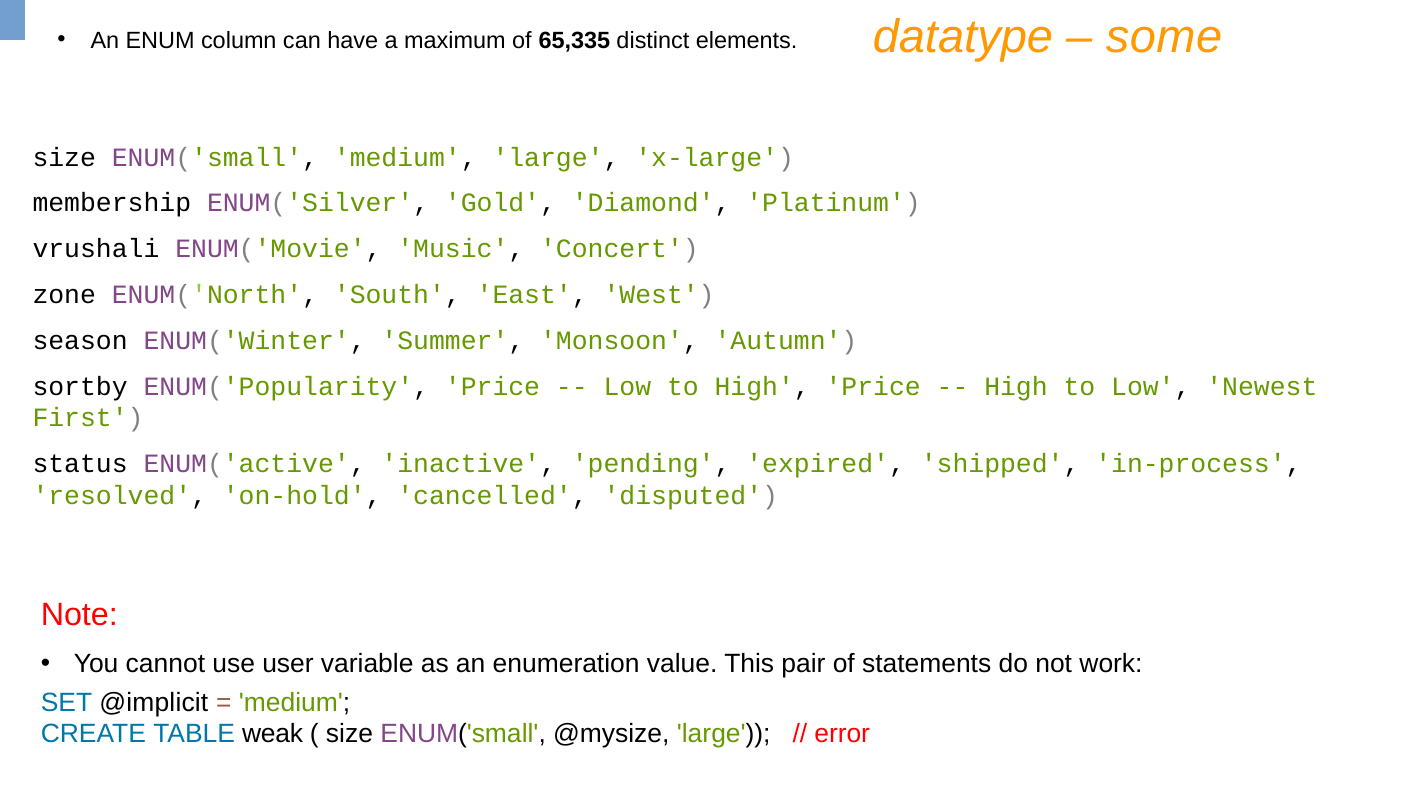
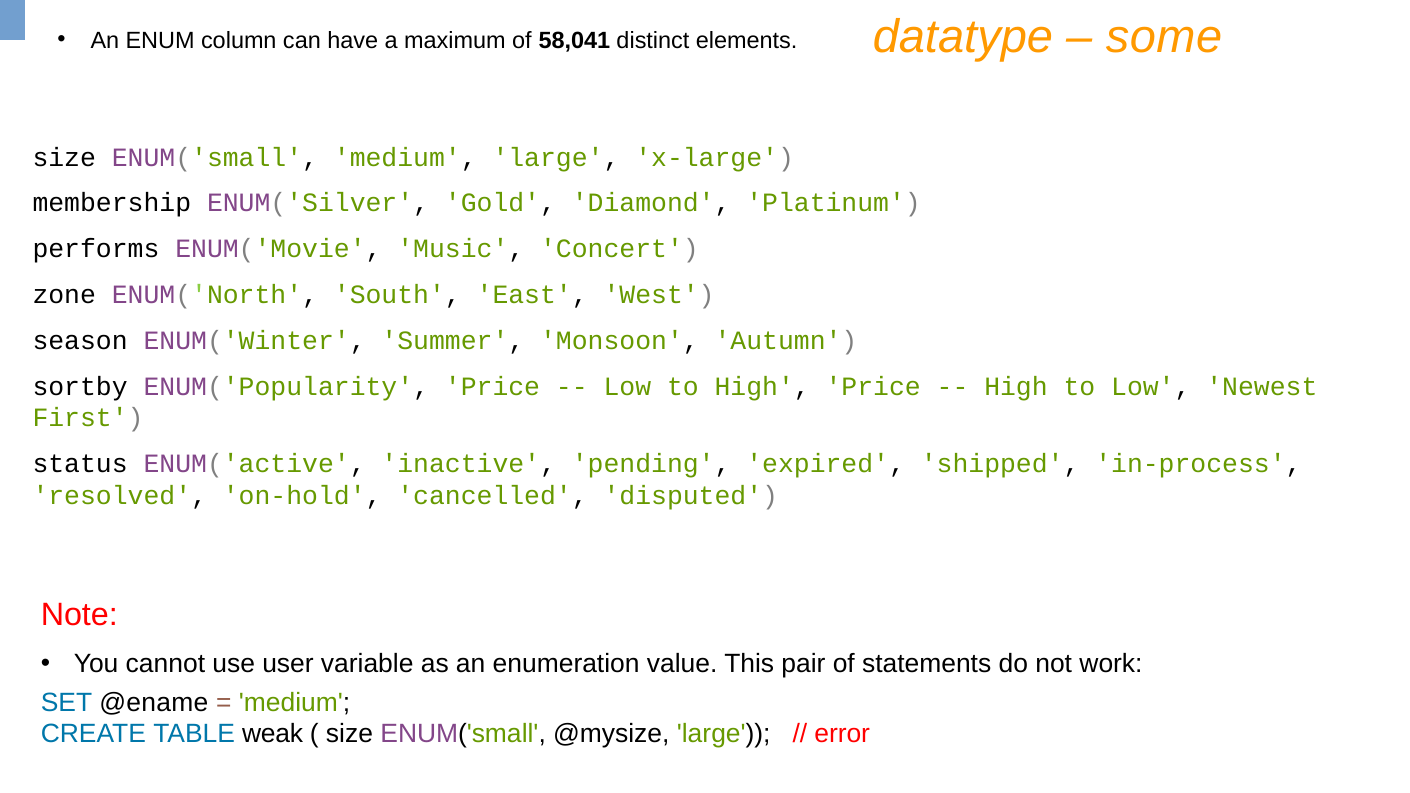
65,335: 65,335 -> 58,041
vrushali: vrushali -> performs
@implicit: @implicit -> @ename
